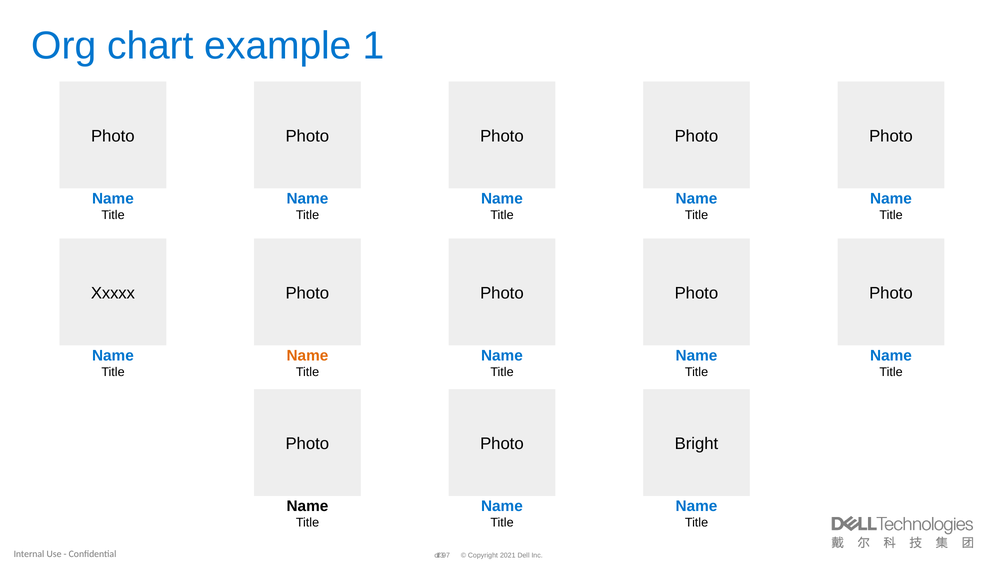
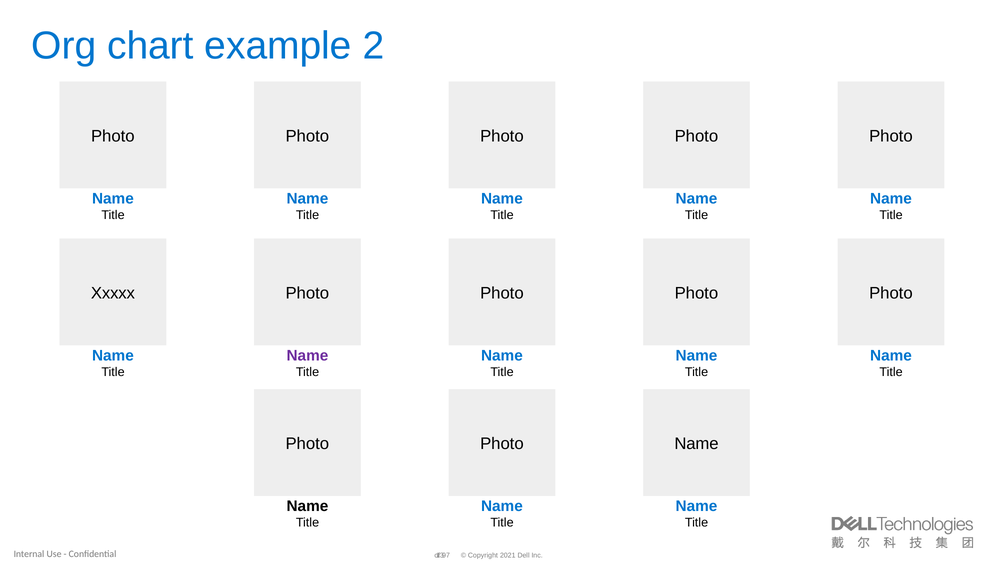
1: 1 -> 2
Name at (307, 355) colour: orange -> purple
Bright at (696, 444): Bright -> Name
